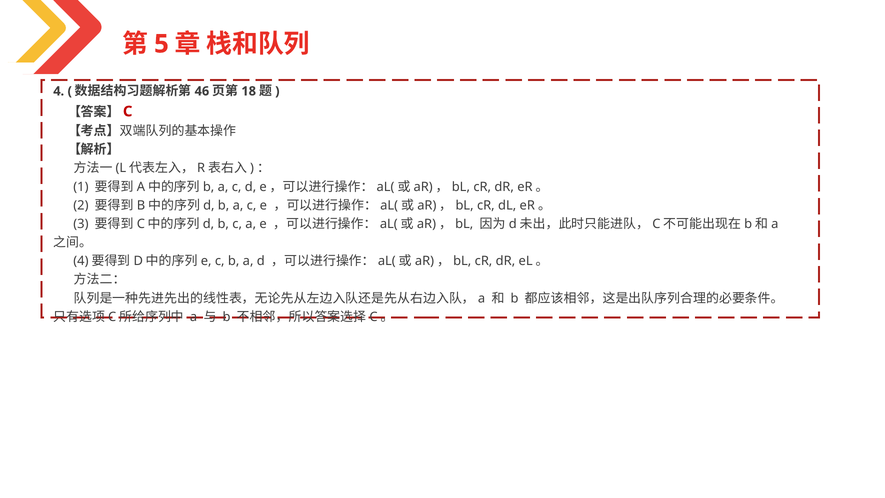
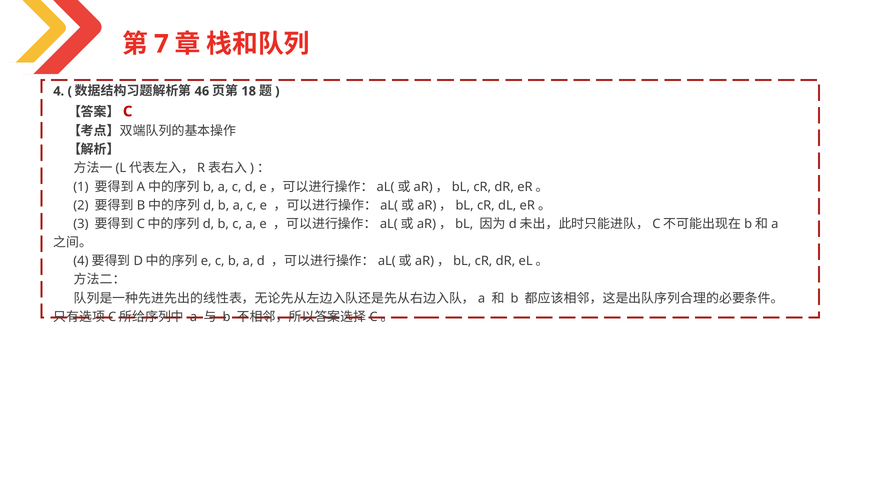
5: 5 -> 7
